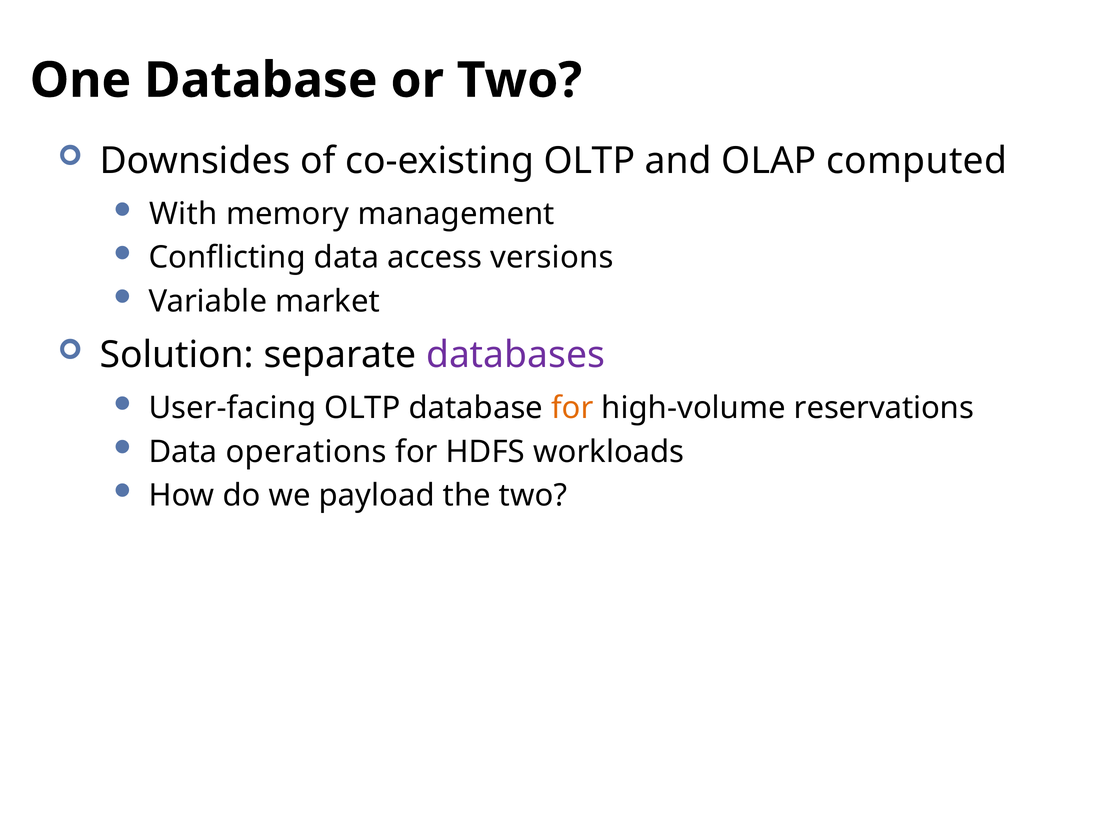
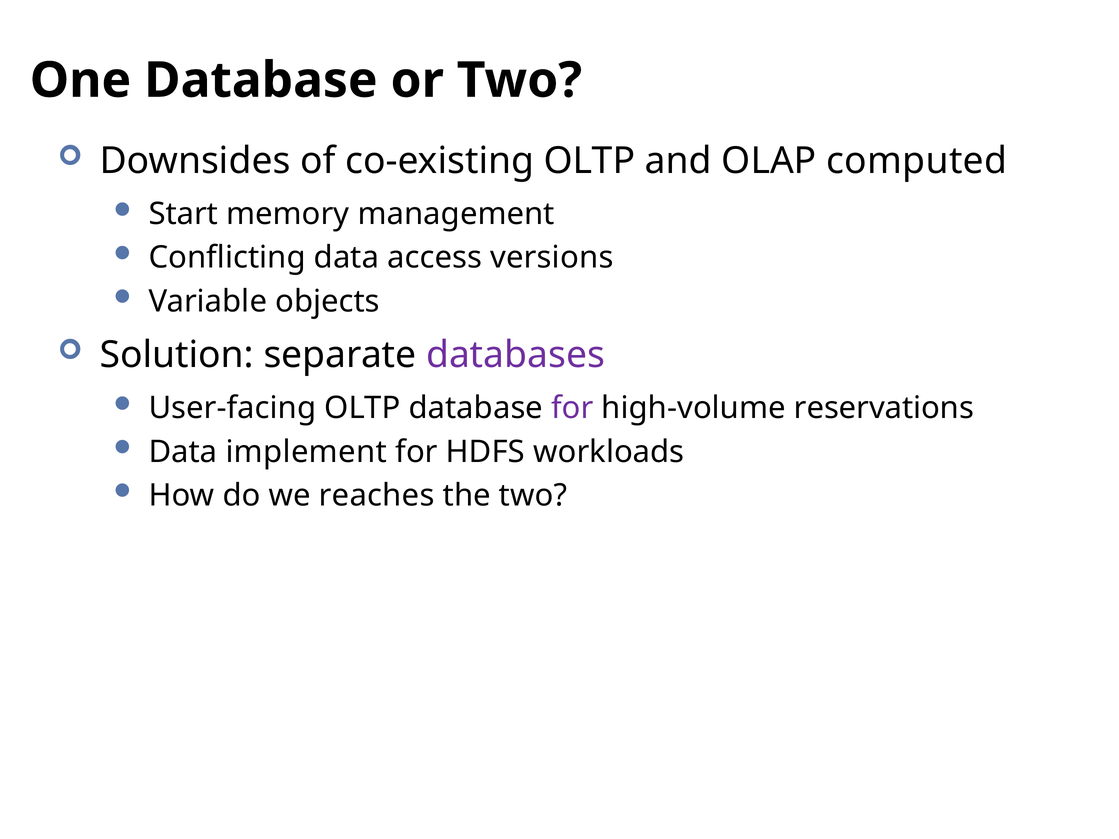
With: With -> Start
market: market -> objects
for at (572, 408) colour: orange -> purple
operations: operations -> implement
payload: payload -> reaches
